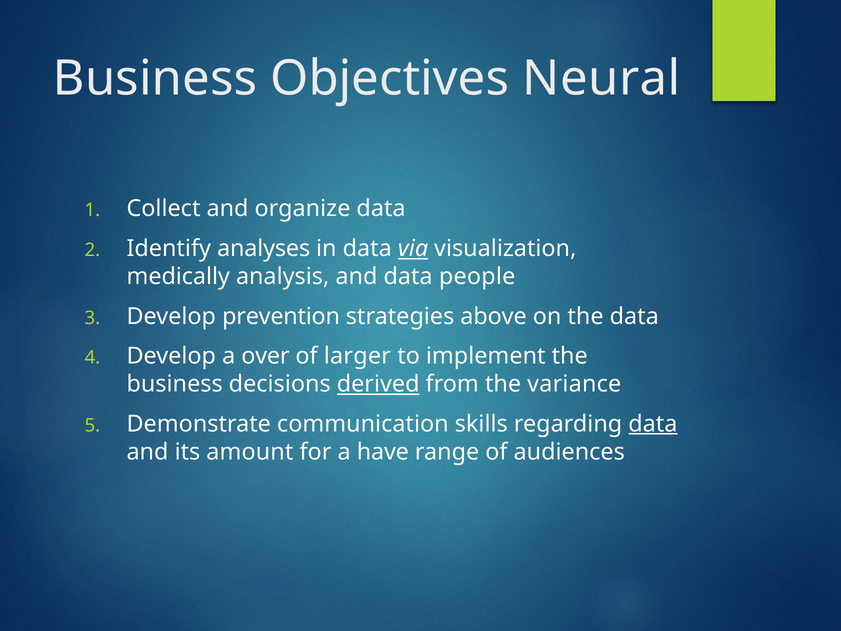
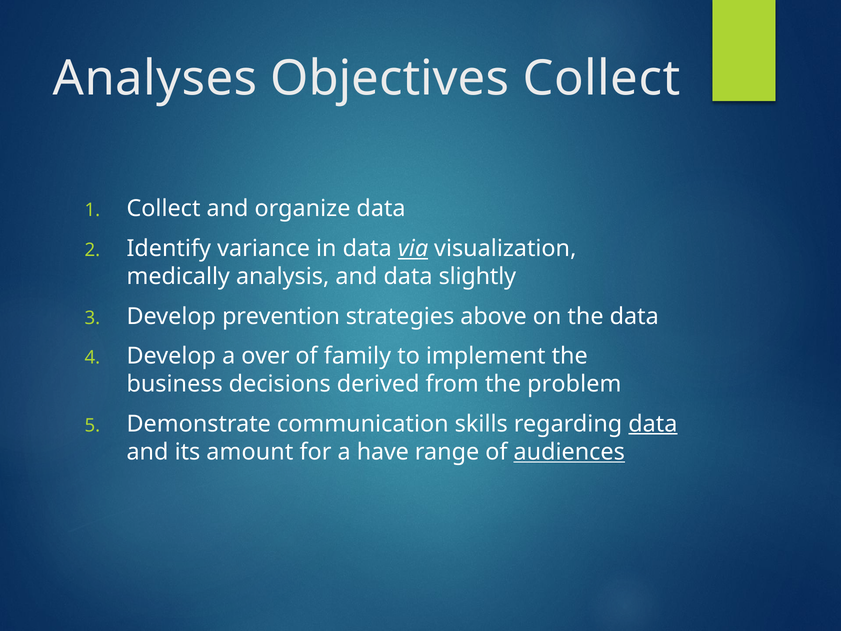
Business at (155, 79): Business -> Analyses
Objectives Neural: Neural -> Collect
analyses: analyses -> variance
people: people -> slightly
larger: larger -> family
derived underline: present -> none
variance: variance -> problem
audiences underline: none -> present
